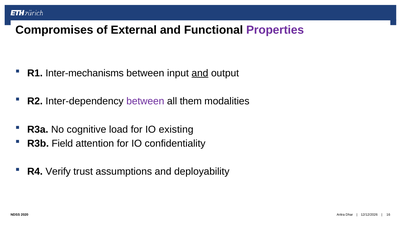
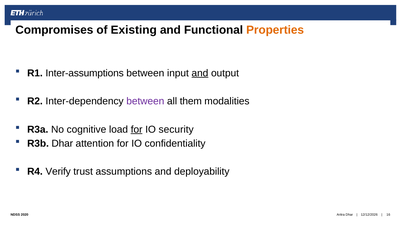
External: External -> Existing
Properties colour: purple -> orange
Inter-mechanisms: Inter-mechanisms -> Inter-assumptions
for at (137, 130) underline: none -> present
existing: existing -> security
R3b Field: Field -> Dhar
